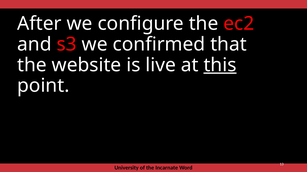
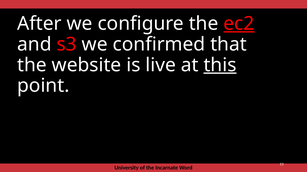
ec2 underline: none -> present
